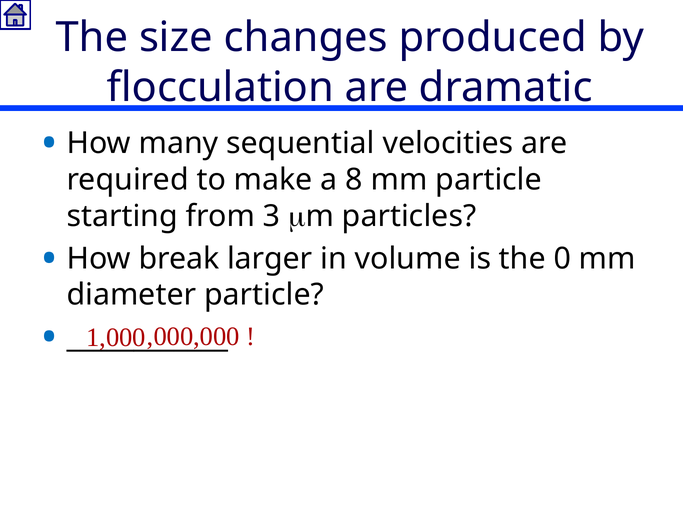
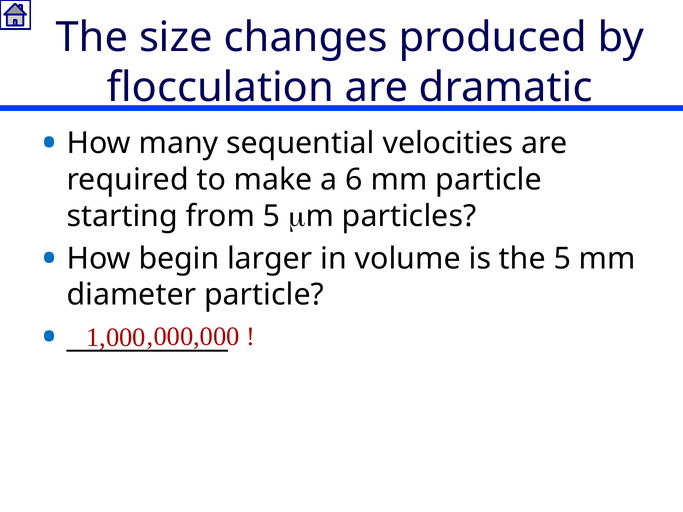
8: 8 -> 6
from 3: 3 -> 5
break: break -> begin
the 0: 0 -> 5
